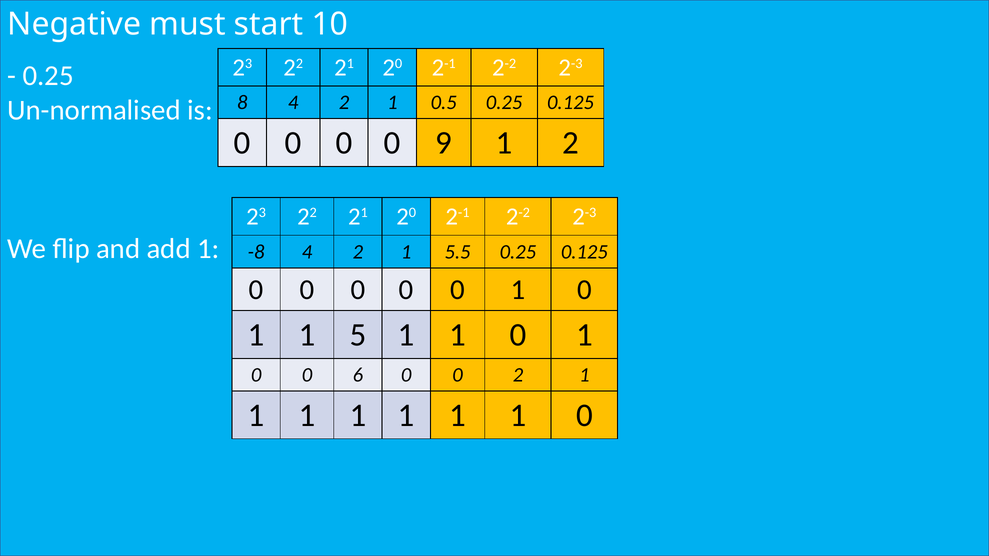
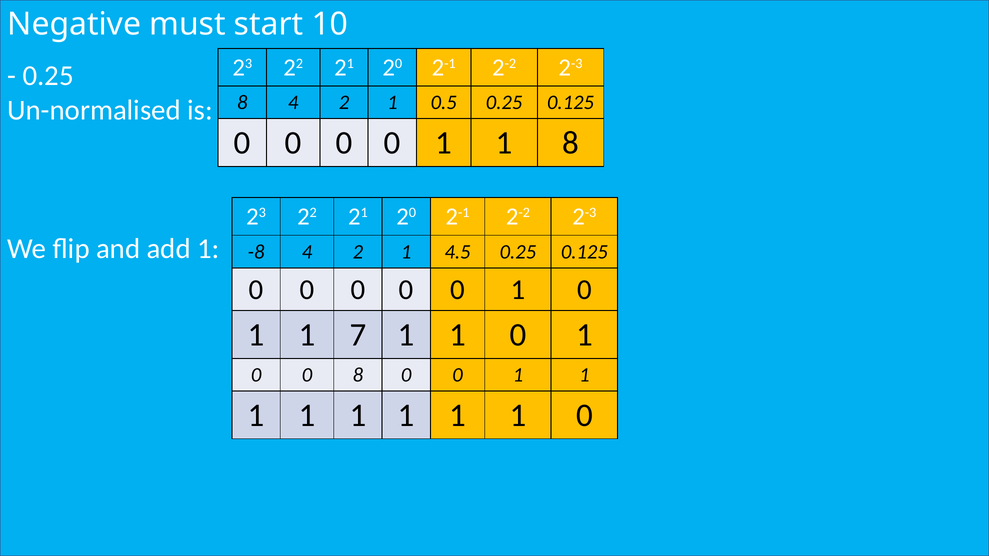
9 at (444, 143): 9 -> 1
1 2: 2 -> 8
5.5: 5.5 -> 4.5
5: 5 -> 7
0 6: 6 -> 8
2 at (518, 375): 2 -> 1
